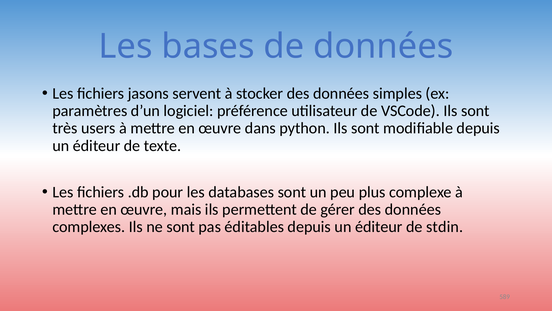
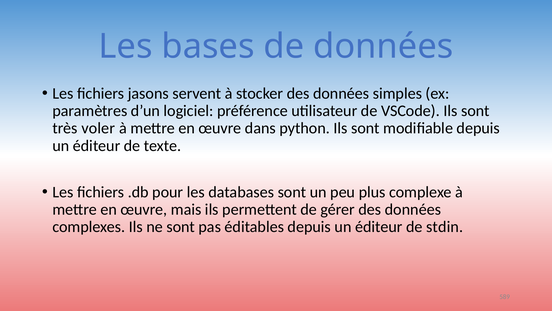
users: users -> voler
